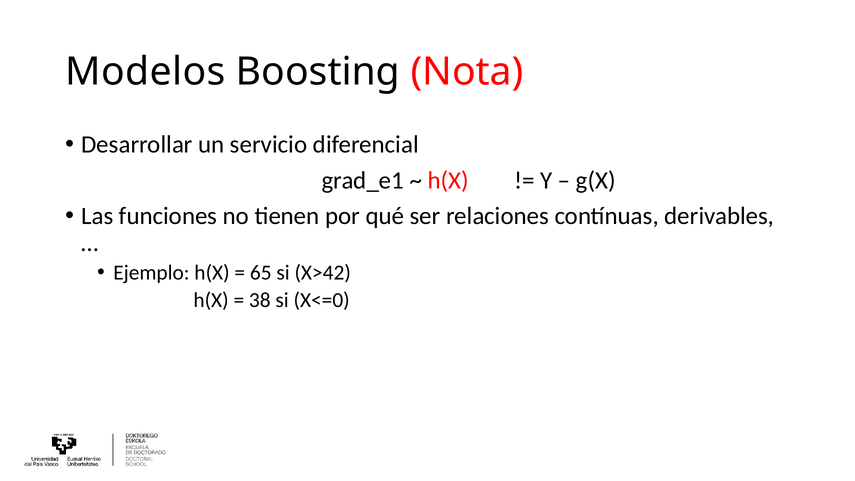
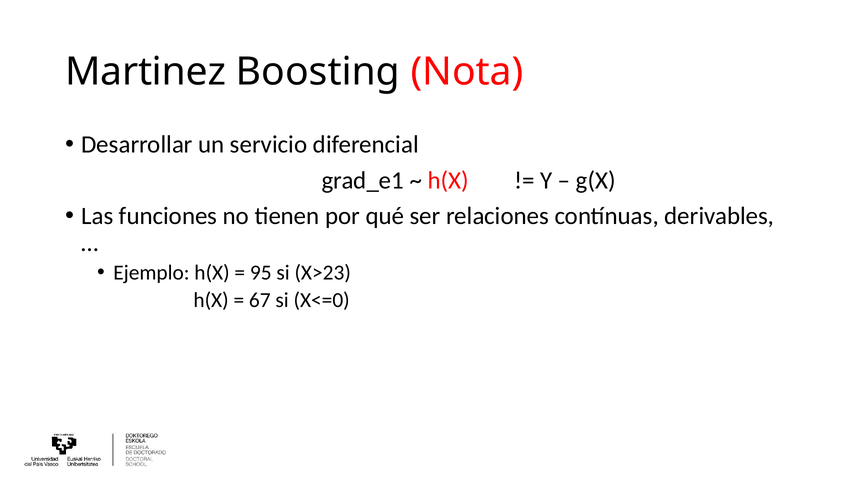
Modelos: Modelos -> Martinez
65: 65 -> 95
X>42: X>42 -> X>23
38: 38 -> 67
